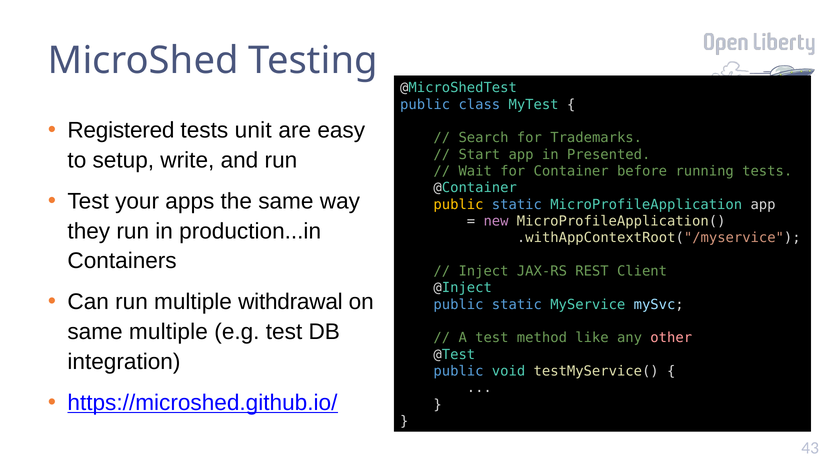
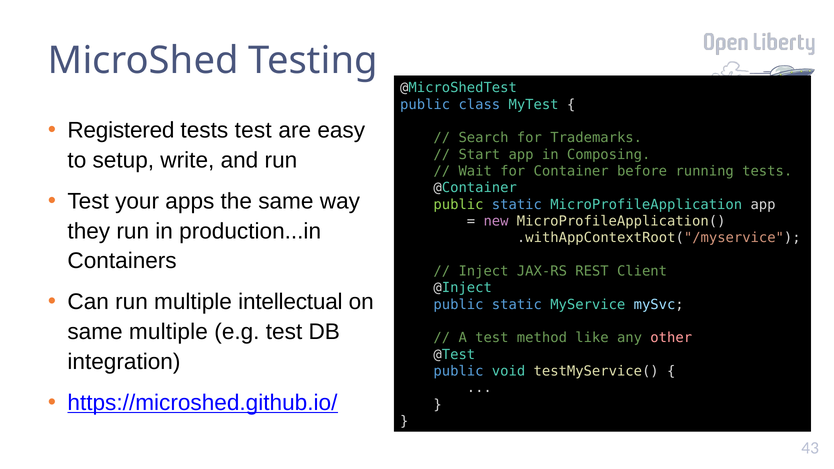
tests unit: unit -> test
Presented: Presented -> Composing
public at (459, 205) colour: yellow -> light green
withdrawal: withdrawal -> intellectual
